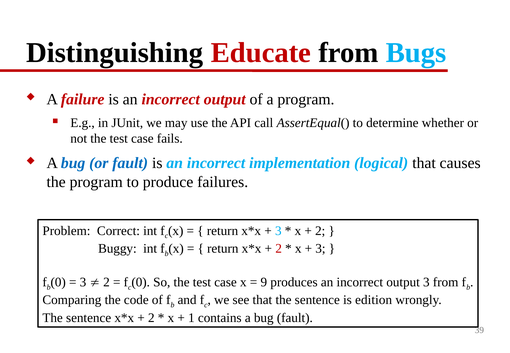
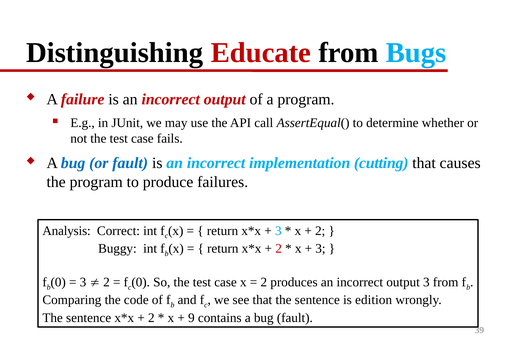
logical: logical -> cutting
Problem: Problem -> Analysis
9 at (264, 282): 9 -> 2
1: 1 -> 9
